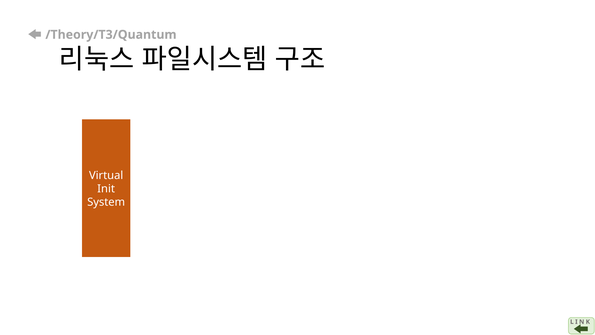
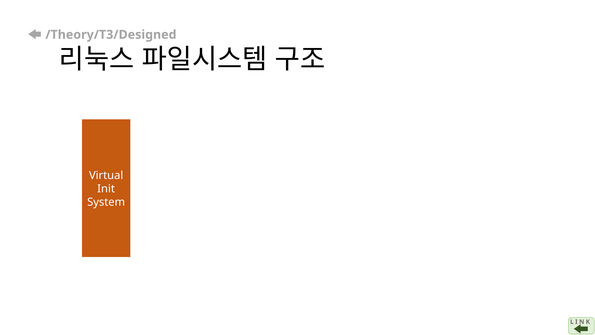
/Theory/T3/Quantum: /Theory/T3/Quantum -> /Theory/T3/Designed
